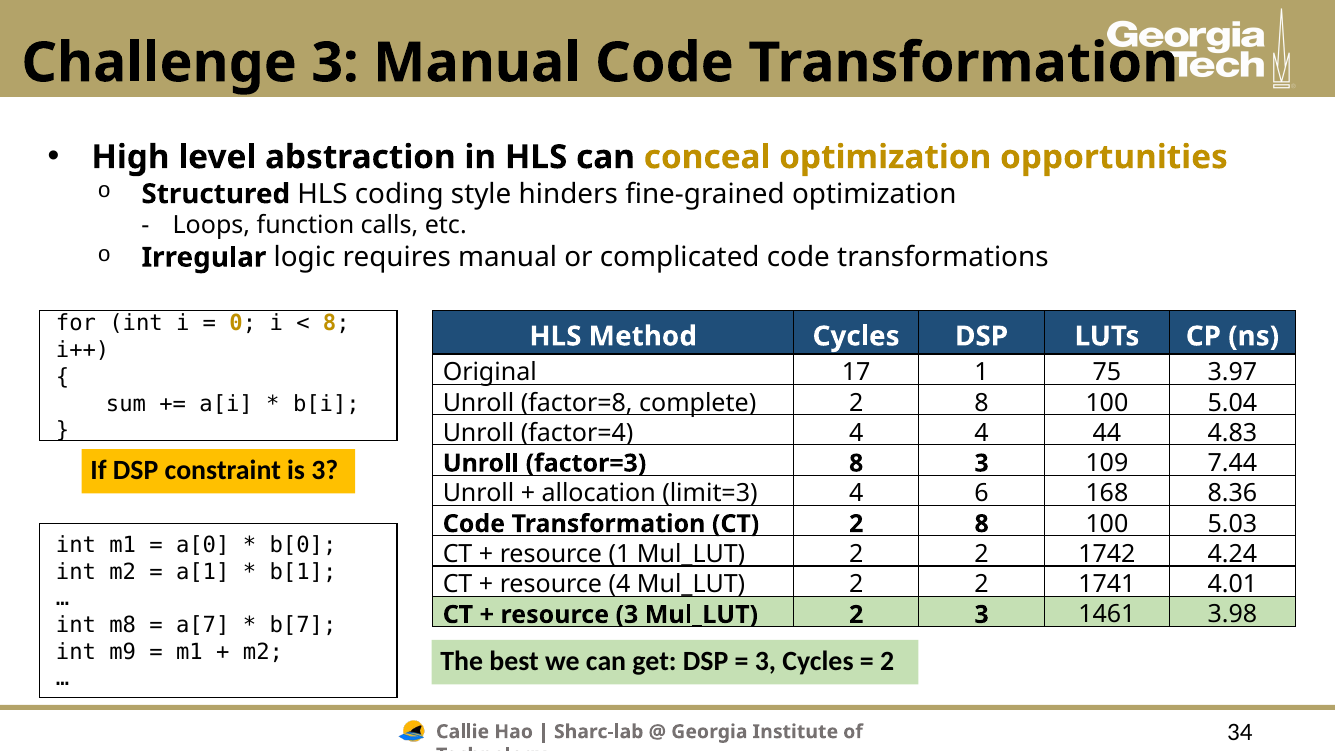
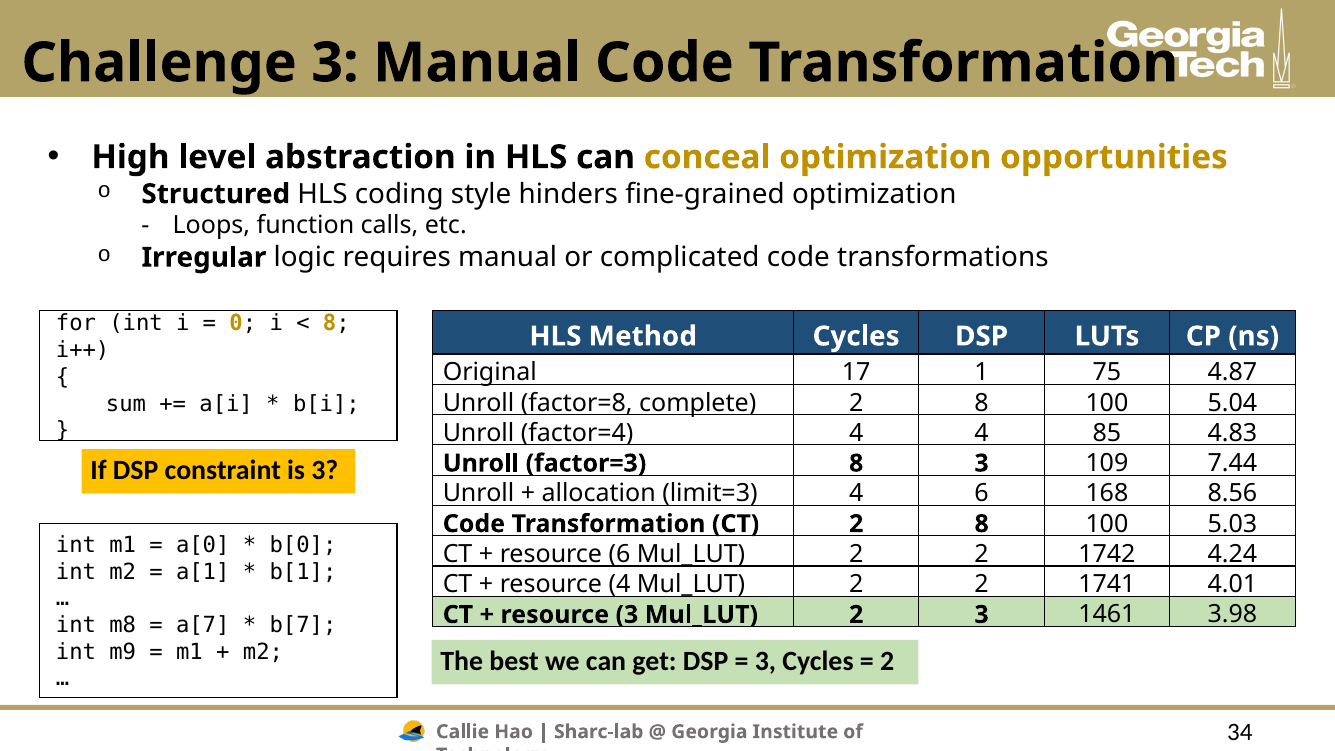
3.97: 3.97 -> 4.87
44: 44 -> 85
8.36: 8.36 -> 8.56
resource 1: 1 -> 6
